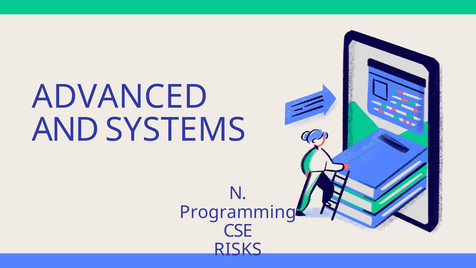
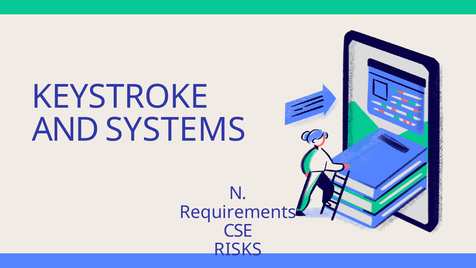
ADVANCED: ADVANCED -> KEYSTROKE
Programming: Programming -> Requirements
